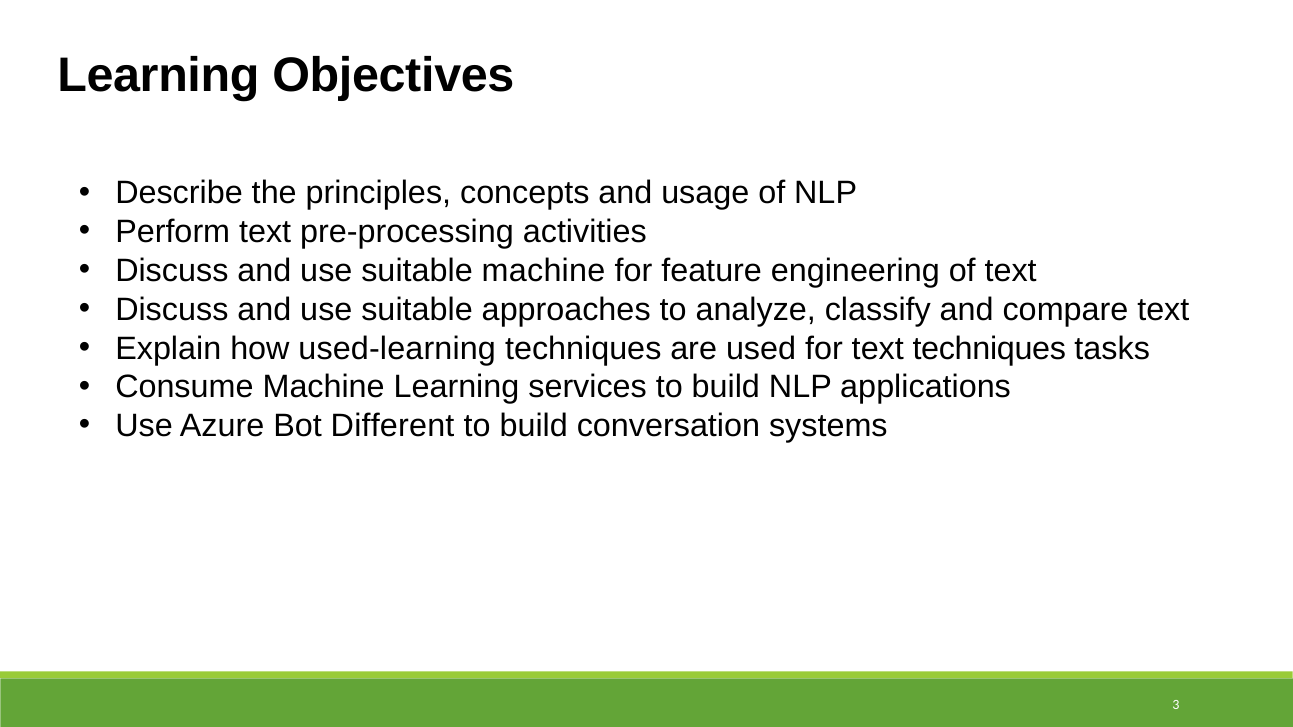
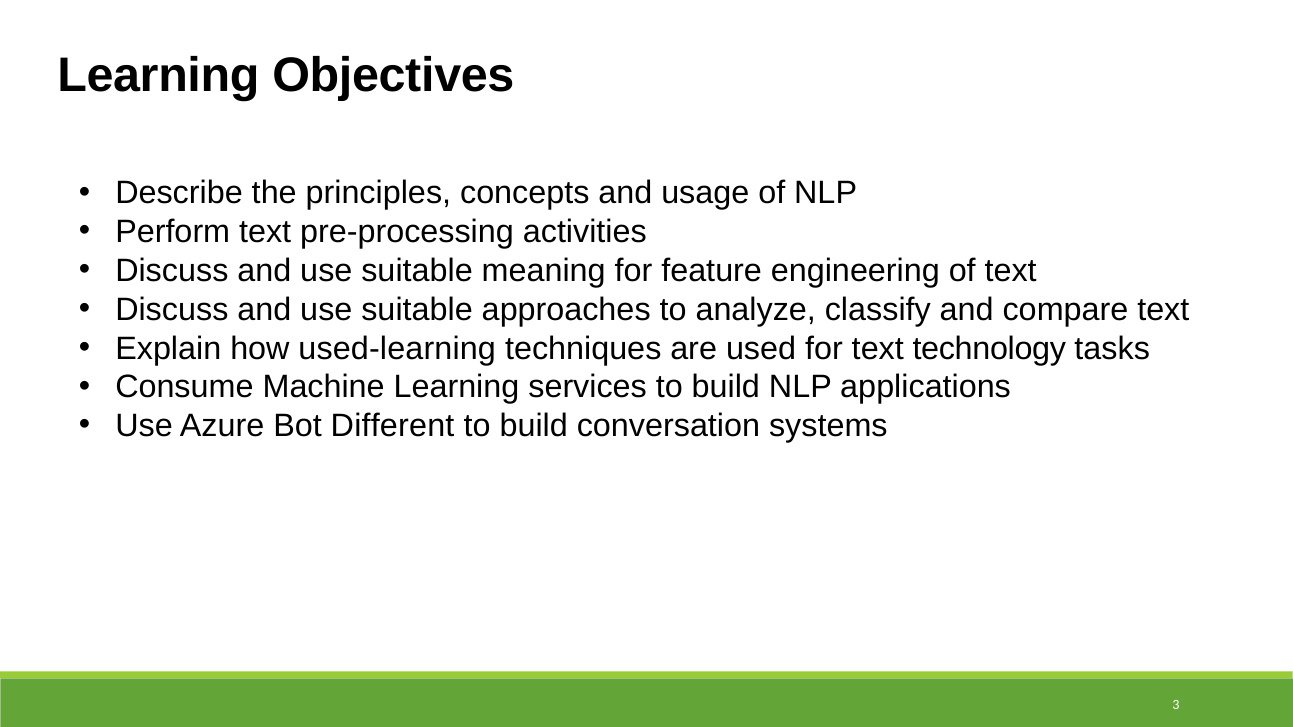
suitable machine: machine -> meaning
text techniques: techniques -> technology
